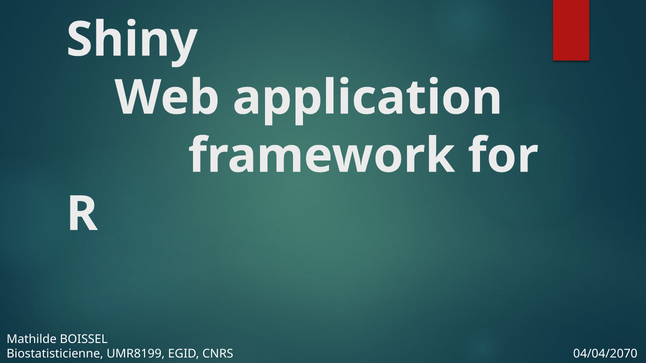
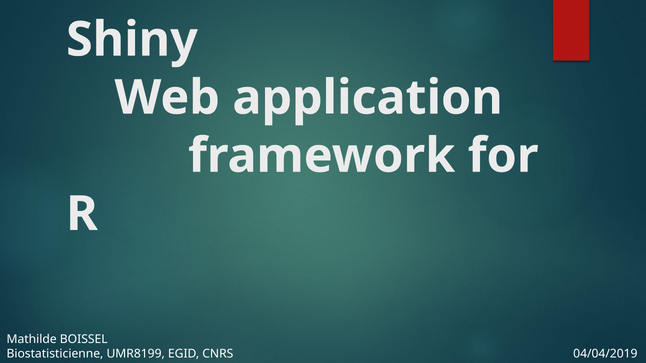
04/04/2070: 04/04/2070 -> 04/04/2019
